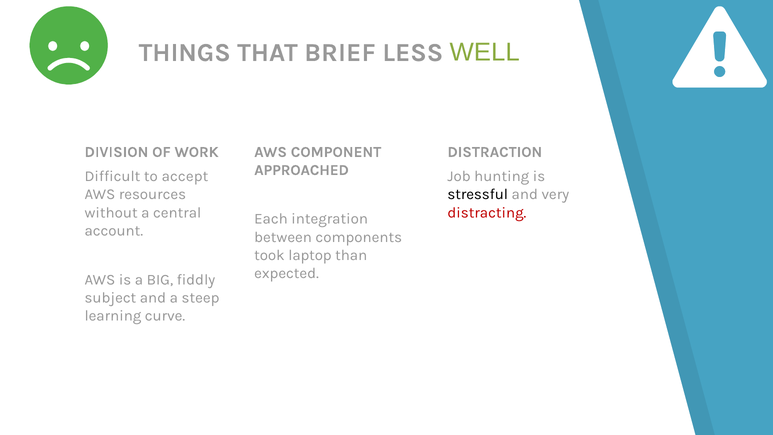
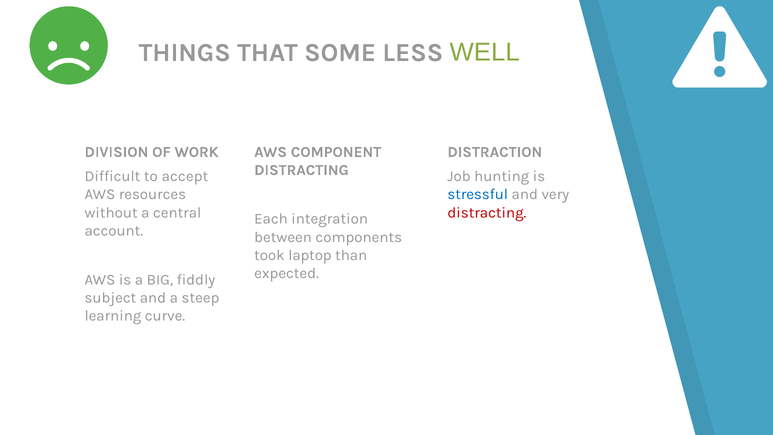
BRIEF: BRIEF -> SOME
APPROACHED at (302, 170): APPROACHED -> DISTRACTING
stressful colour: black -> blue
